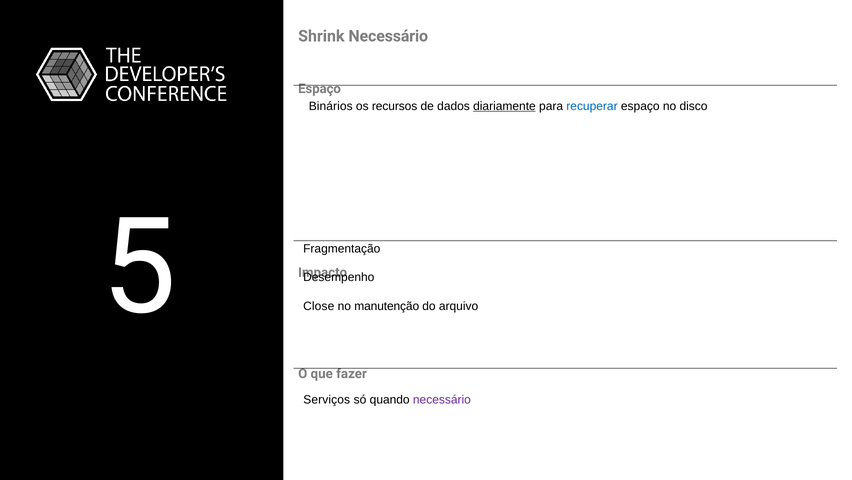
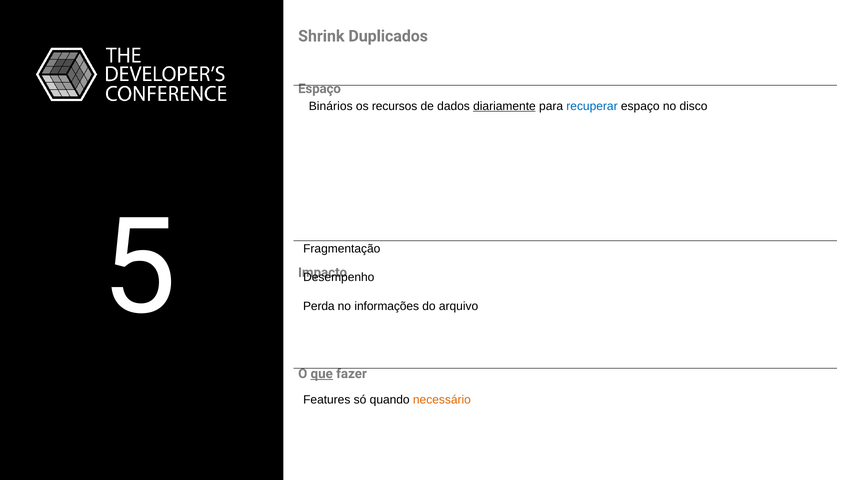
Shrink Necessário: Necessário -> Duplicados
Close: Close -> Perda
manutenção: manutenção -> informações
que underline: none -> present
Serviços: Serviços -> Features
necessário at (442, 399) colour: purple -> orange
